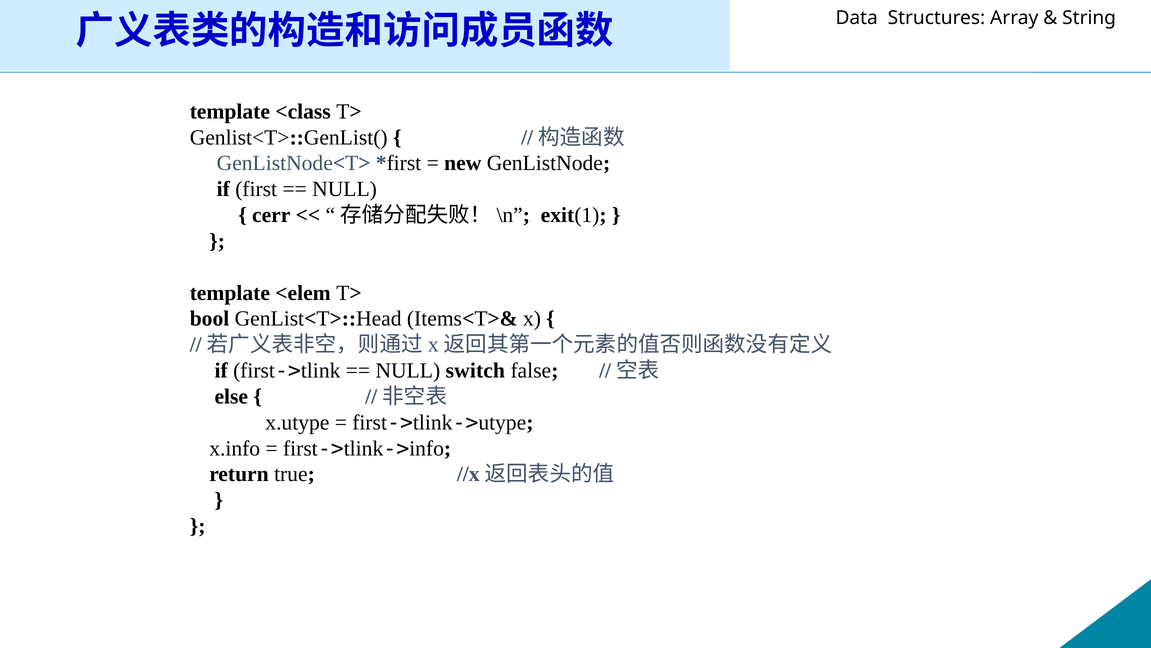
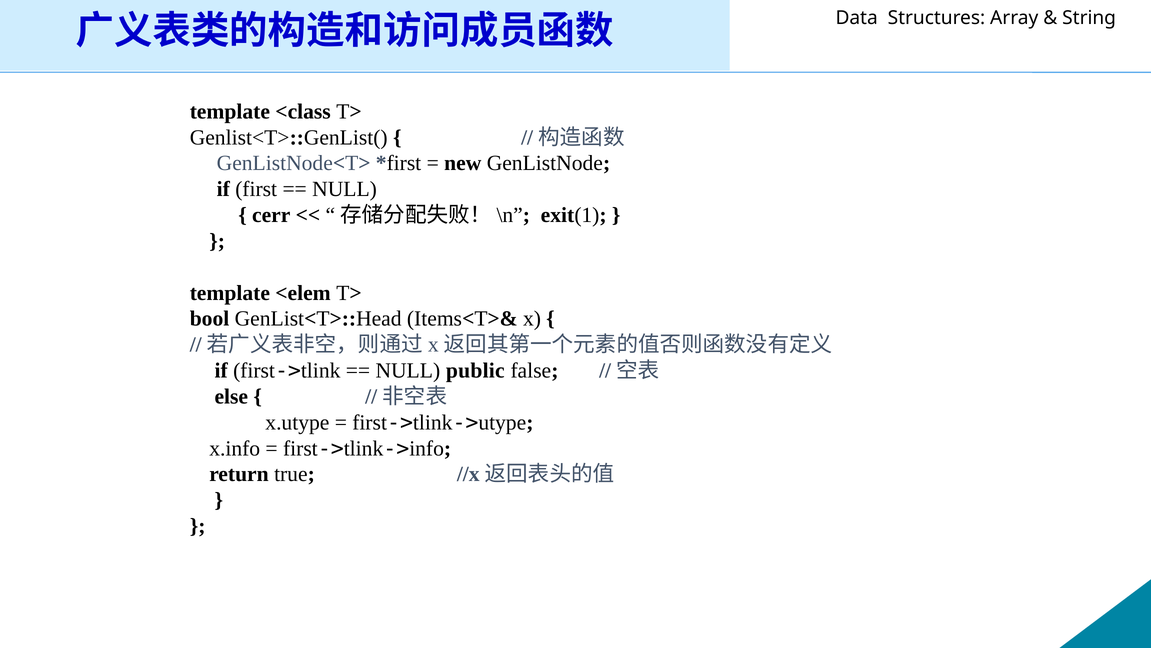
switch: switch -> public
